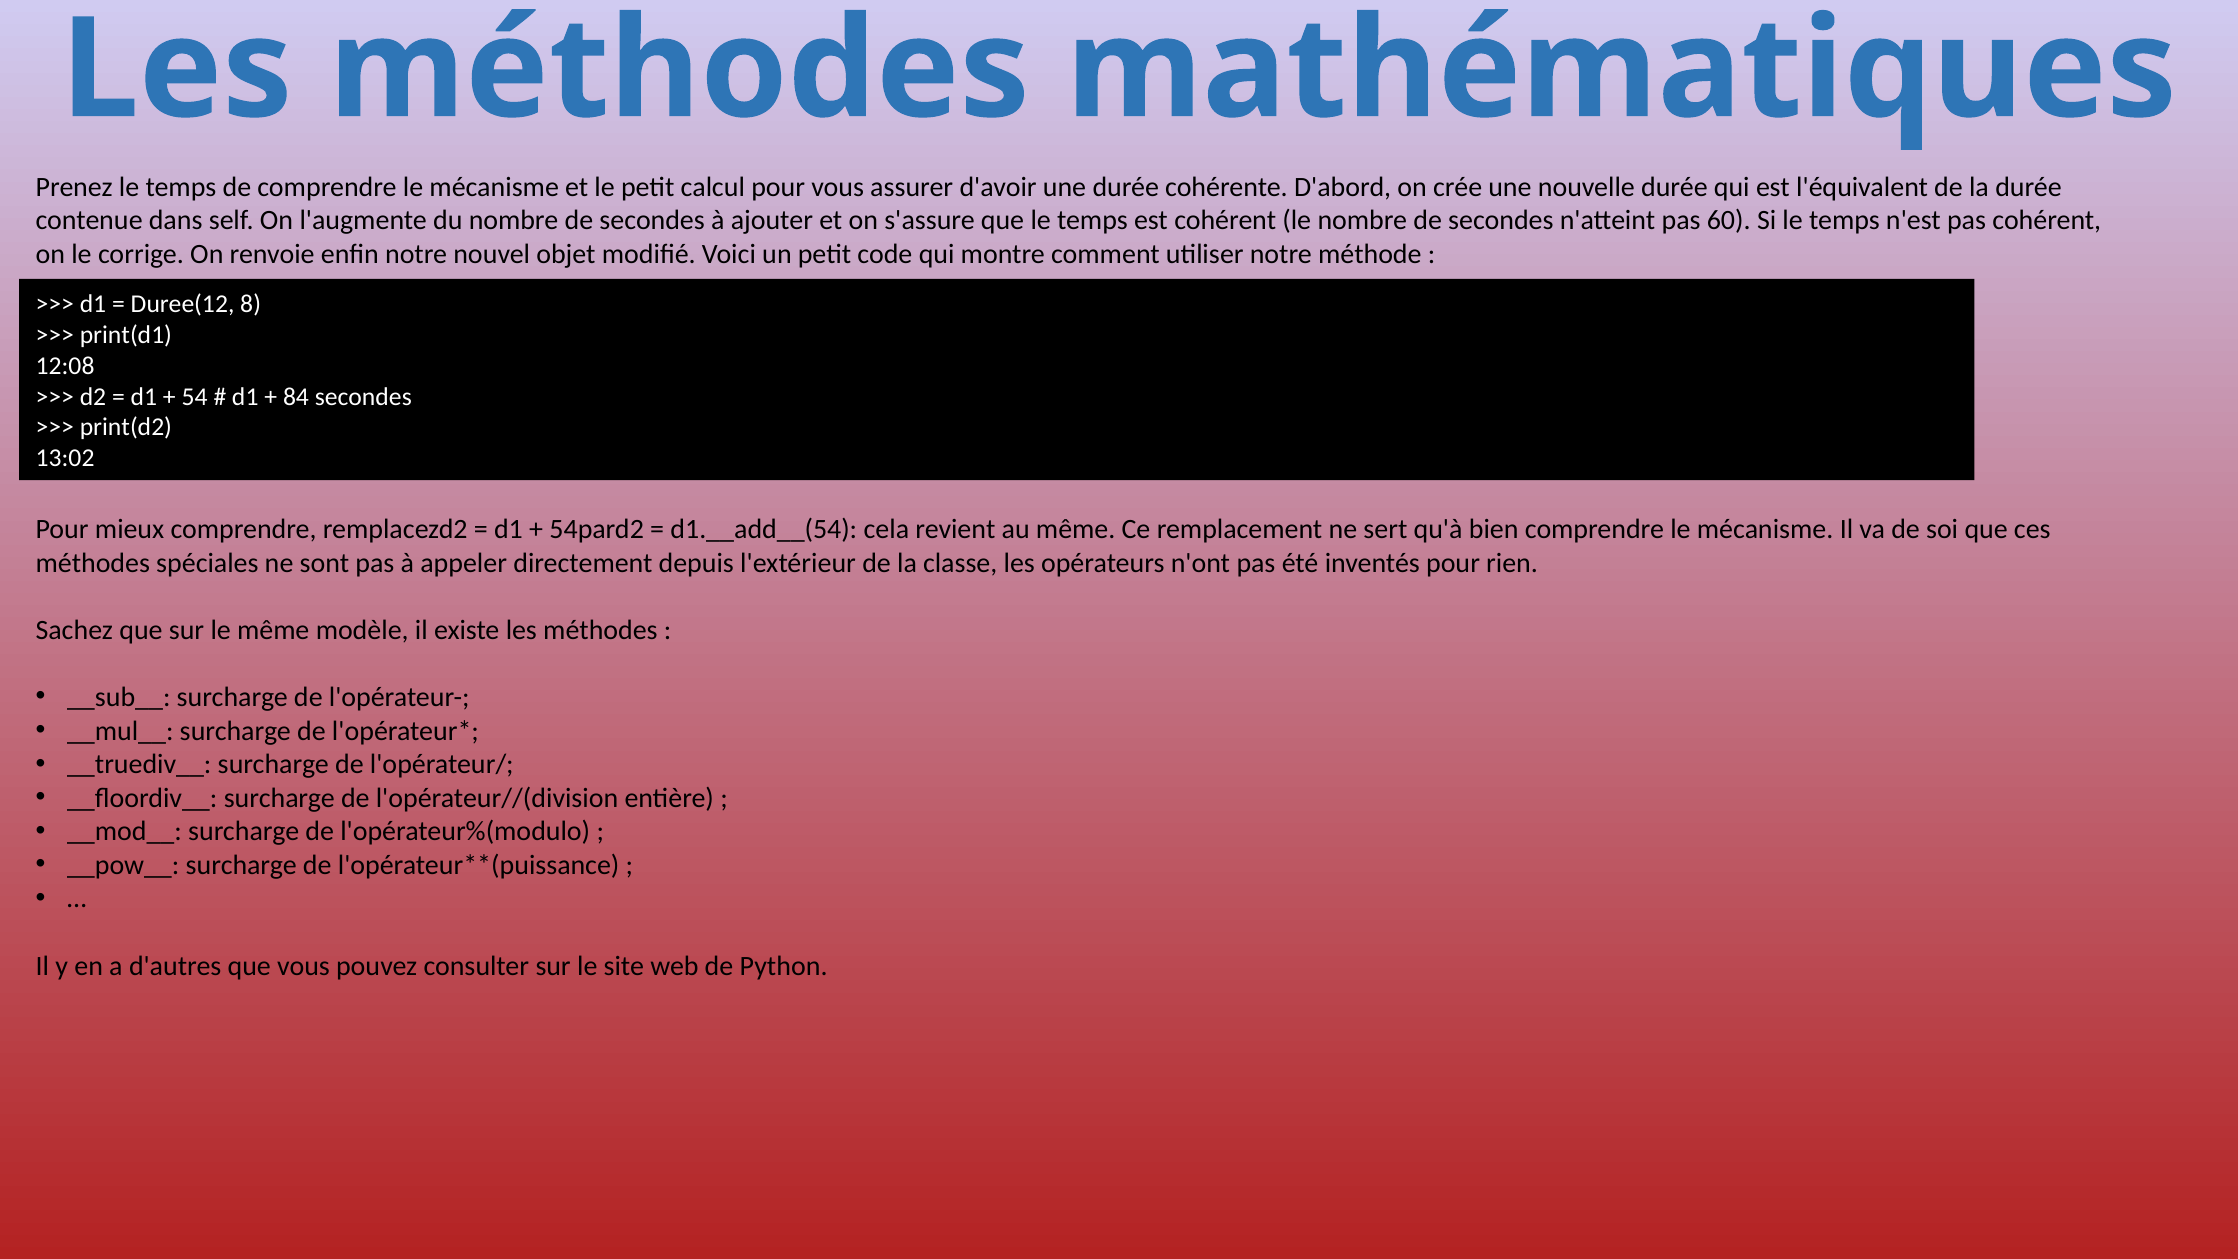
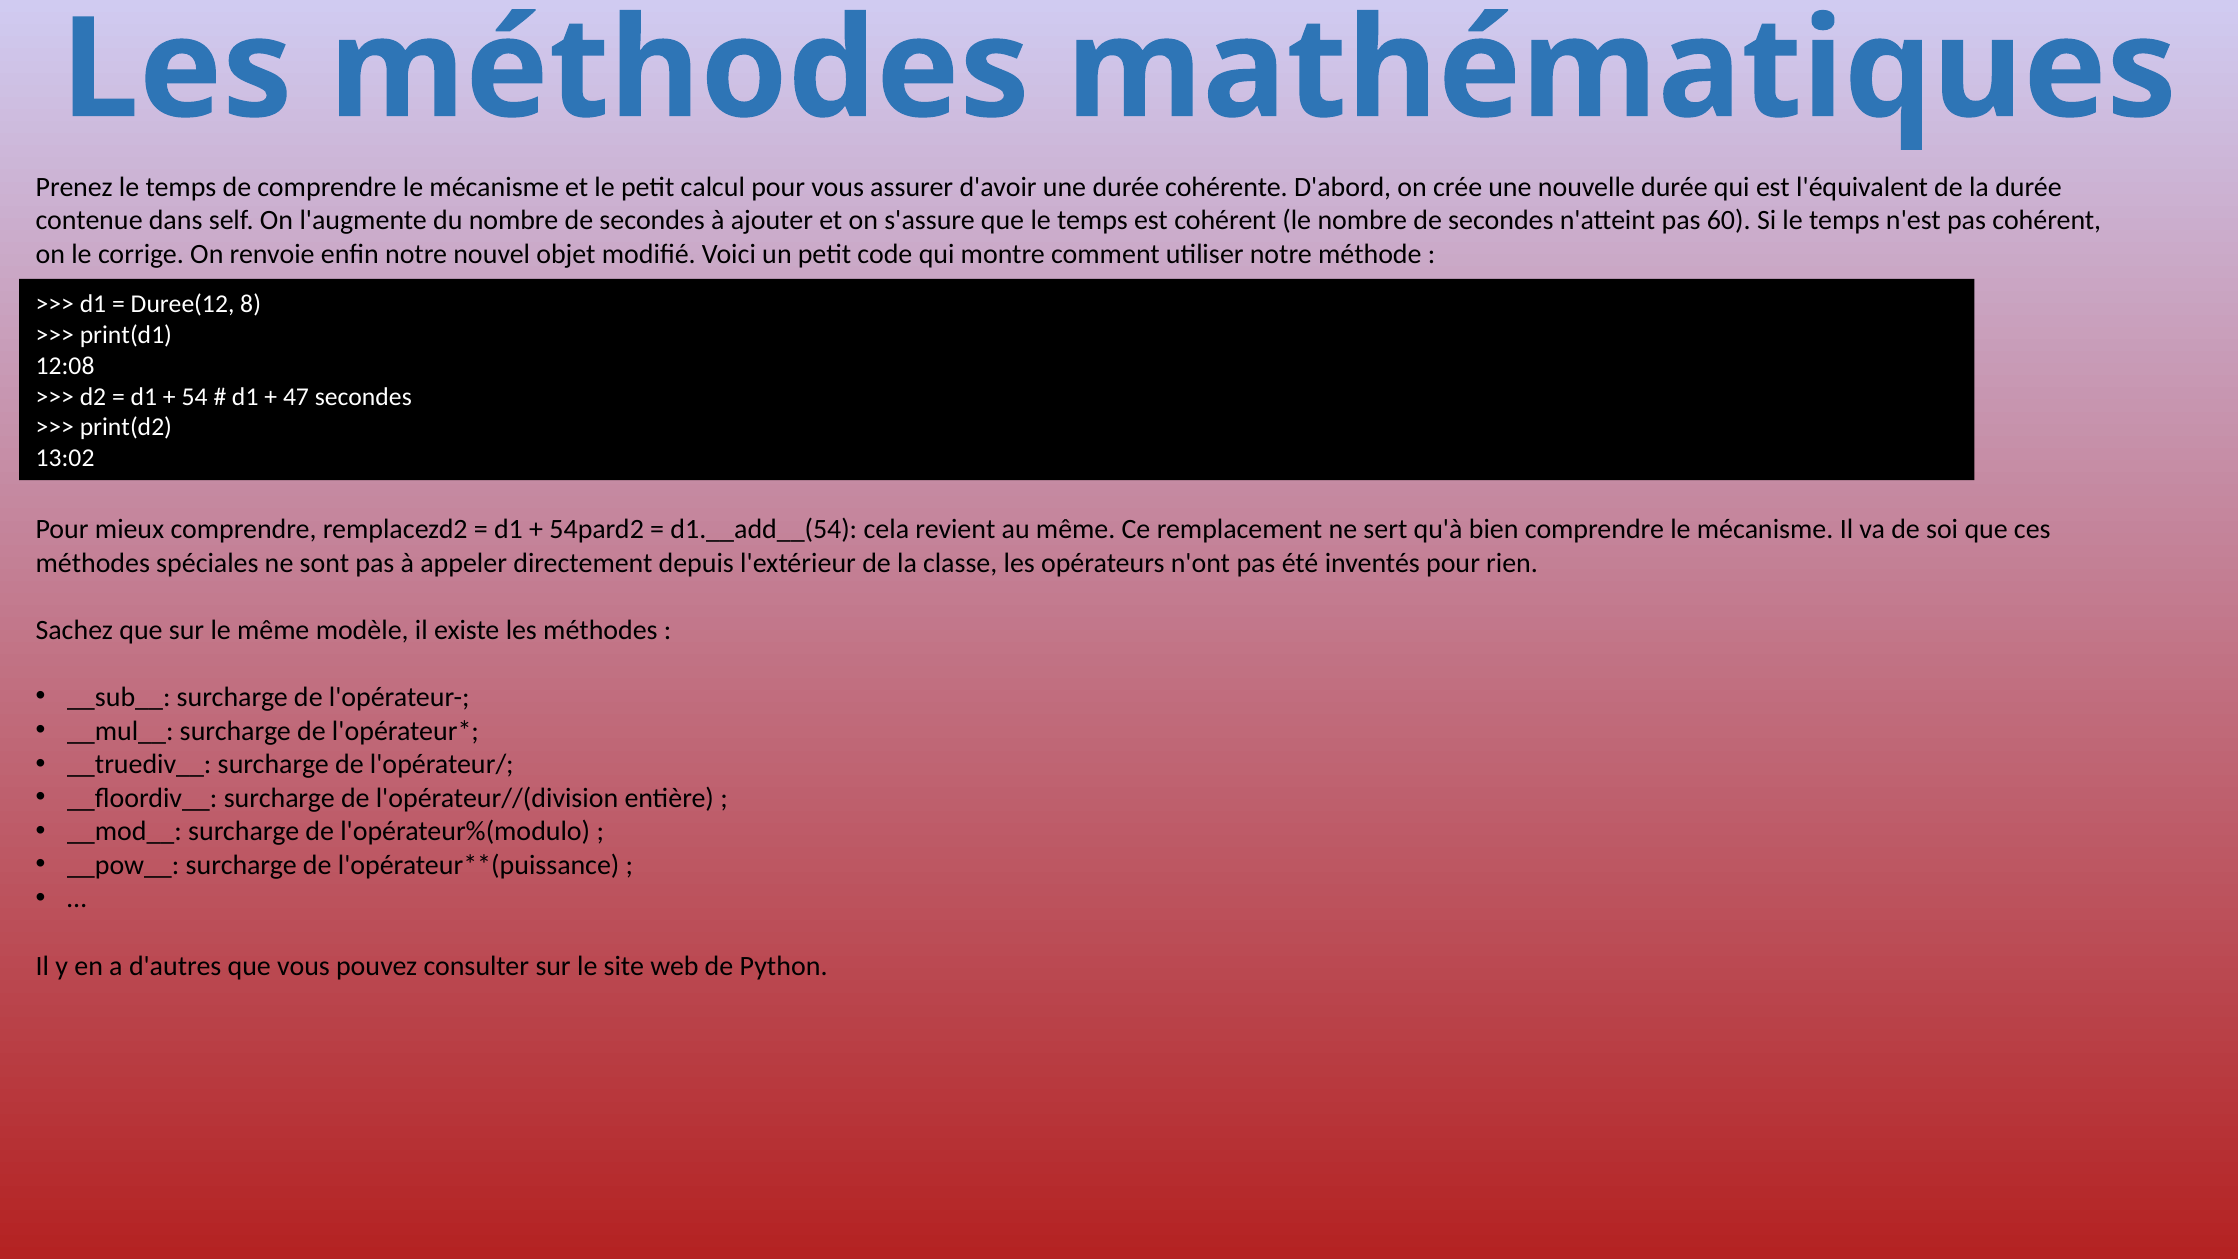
84: 84 -> 47
